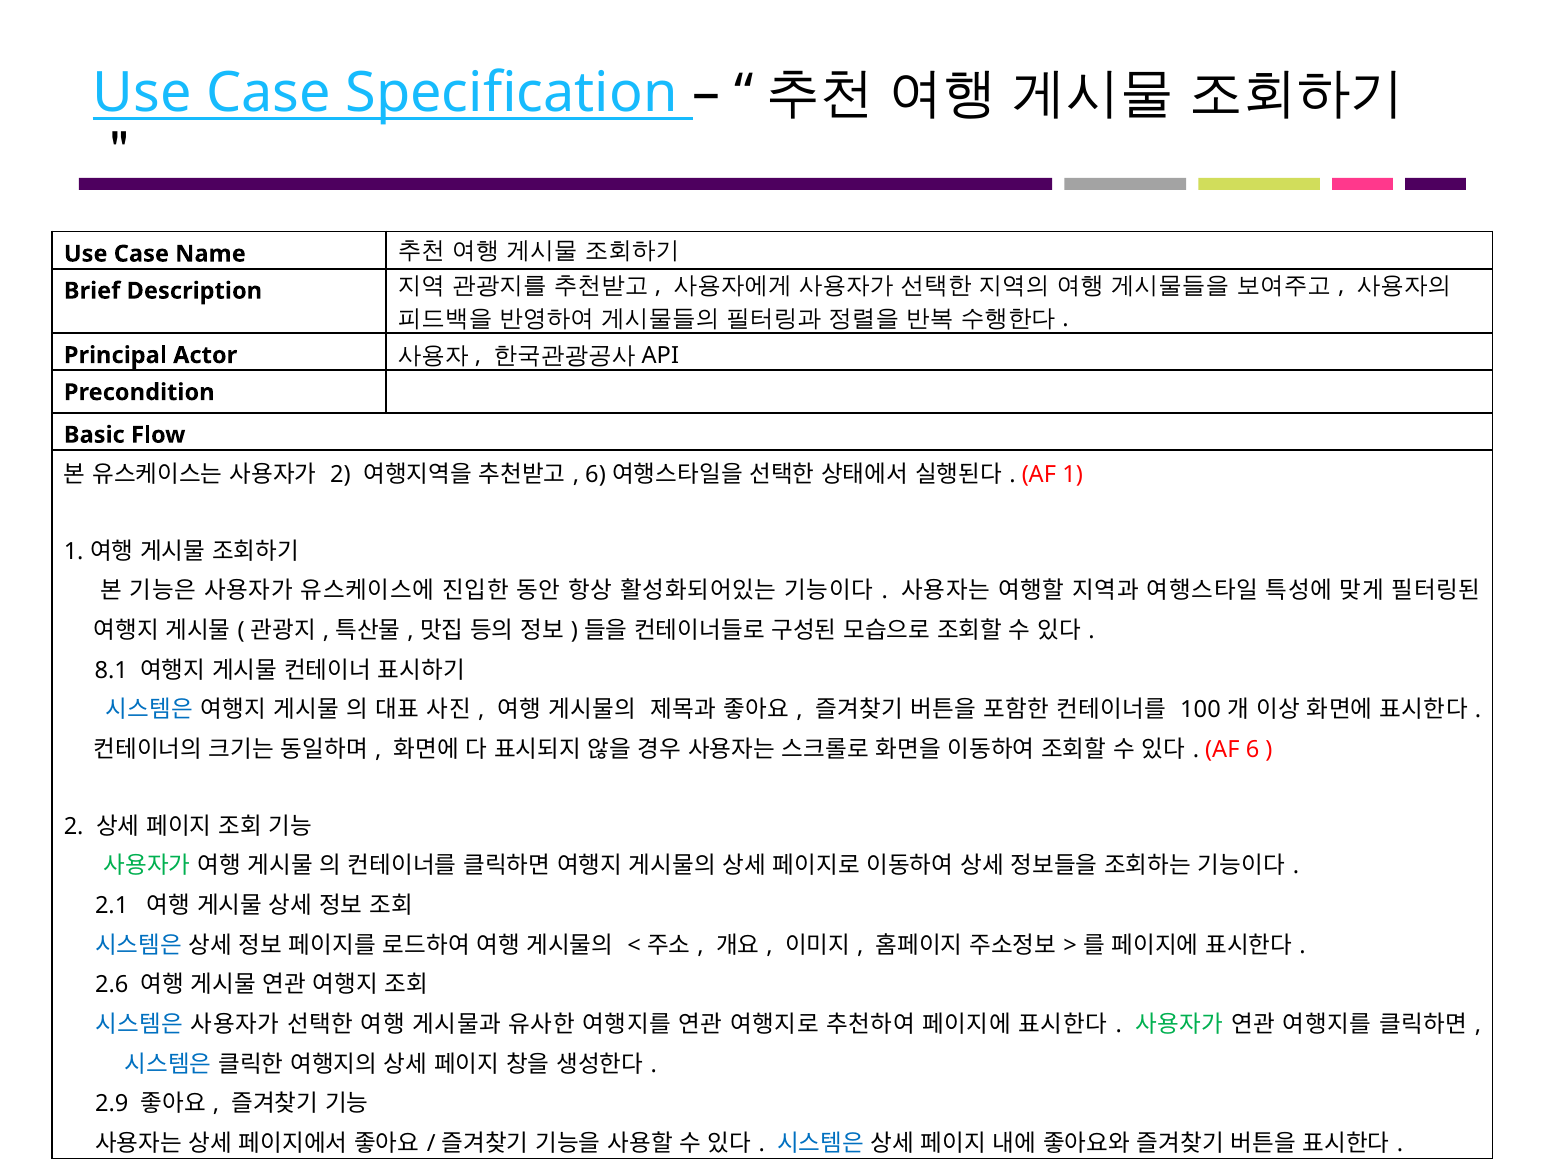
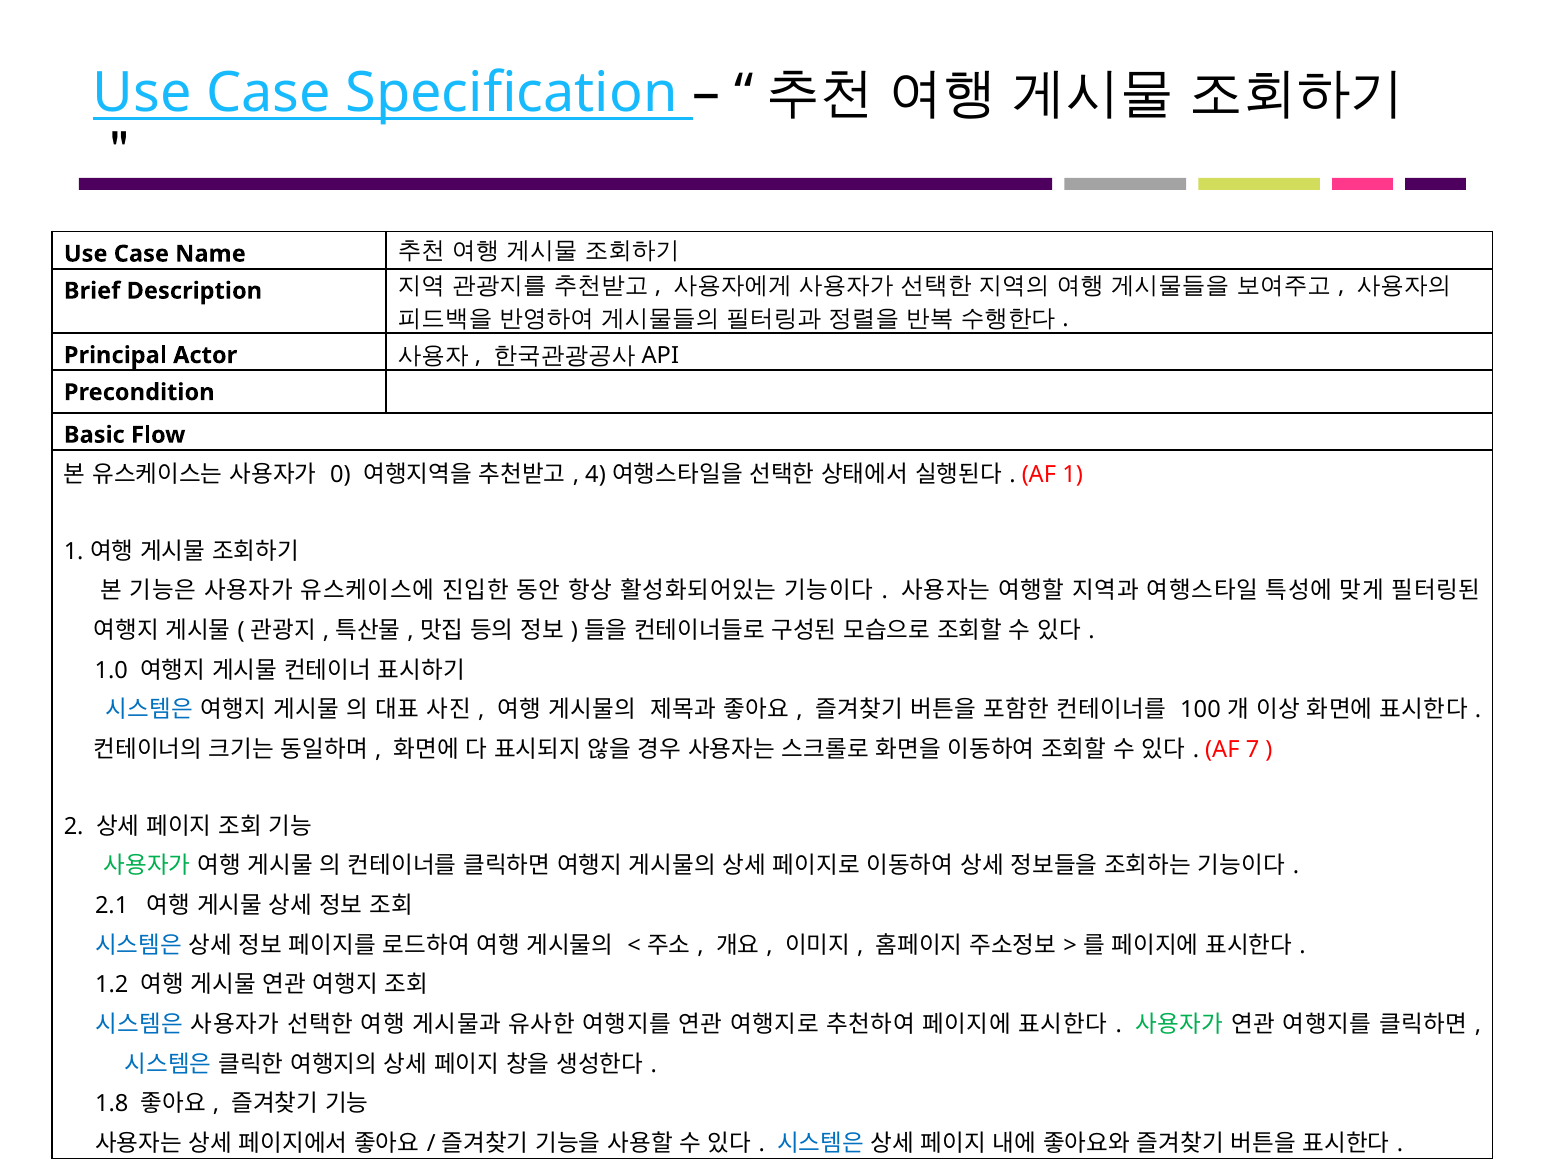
2 at (340, 475): 2 -> 0
6 at (596, 475): 6 -> 4
8.1: 8.1 -> 1.0
AF 6: 6 -> 7
2.6: 2.6 -> 1.2
2.9: 2.9 -> 1.8
